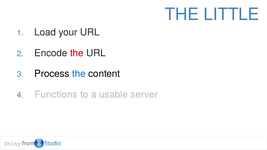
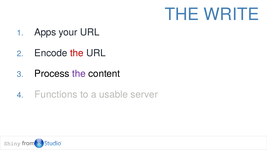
LITTLE: LITTLE -> WRITE
Load: Load -> Apps
the at (79, 74) colour: blue -> purple
